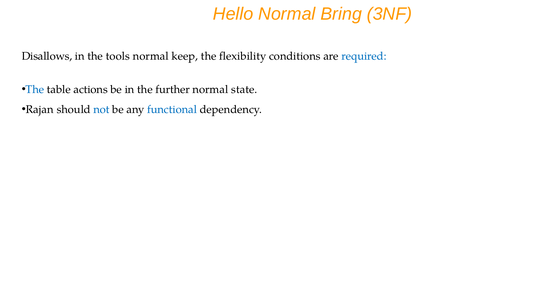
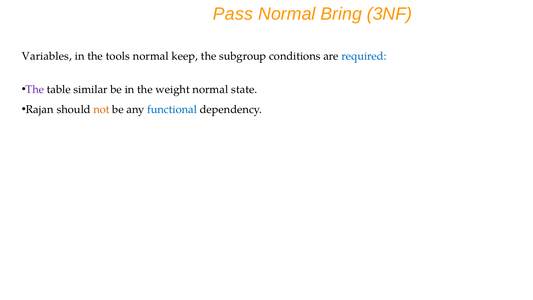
Hello: Hello -> Pass
Disallows: Disallows -> Variables
flexibility: flexibility -> subgroup
The at (35, 89) colour: blue -> purple
actions: actions -> similar
further: further -> weight
not colour: blue -> orange
